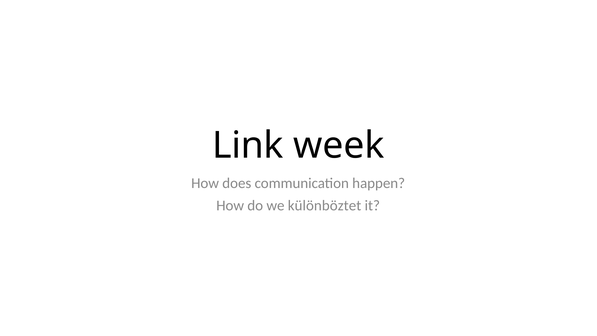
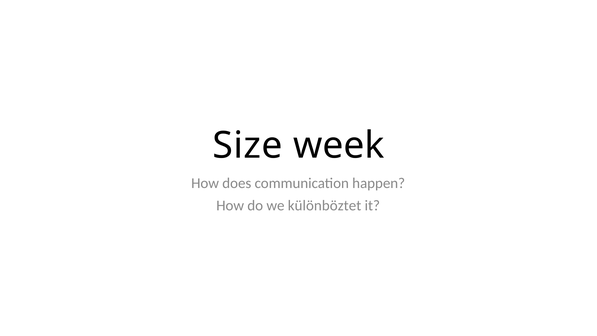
Link: Link -> Size
